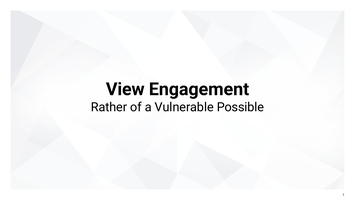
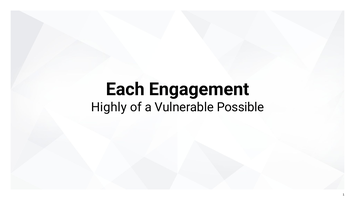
View: View -> Each
Rather: Rather -> Highly
